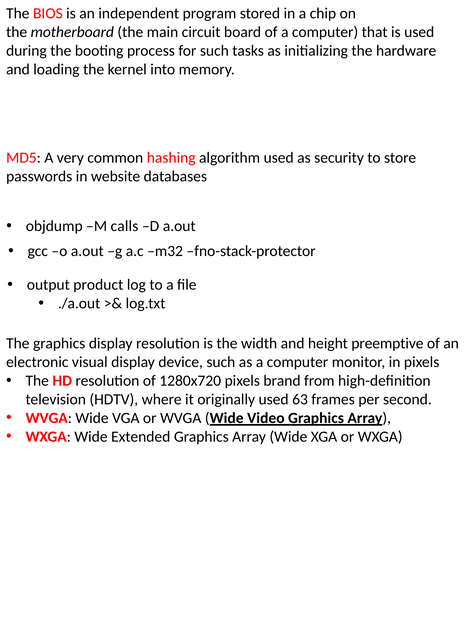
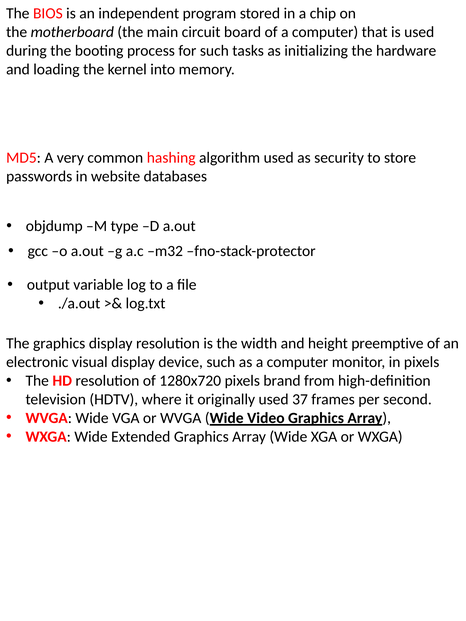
calls: calls -> type
product: product -> variable
63: 63 -> 37
